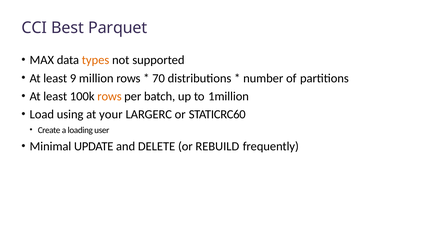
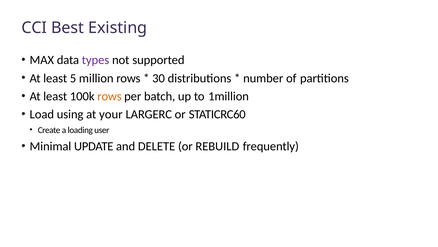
Parquet: Parquet -> Existing
types colour: orange -> purple
9: 9 -> 5
70: 70 -> 30
